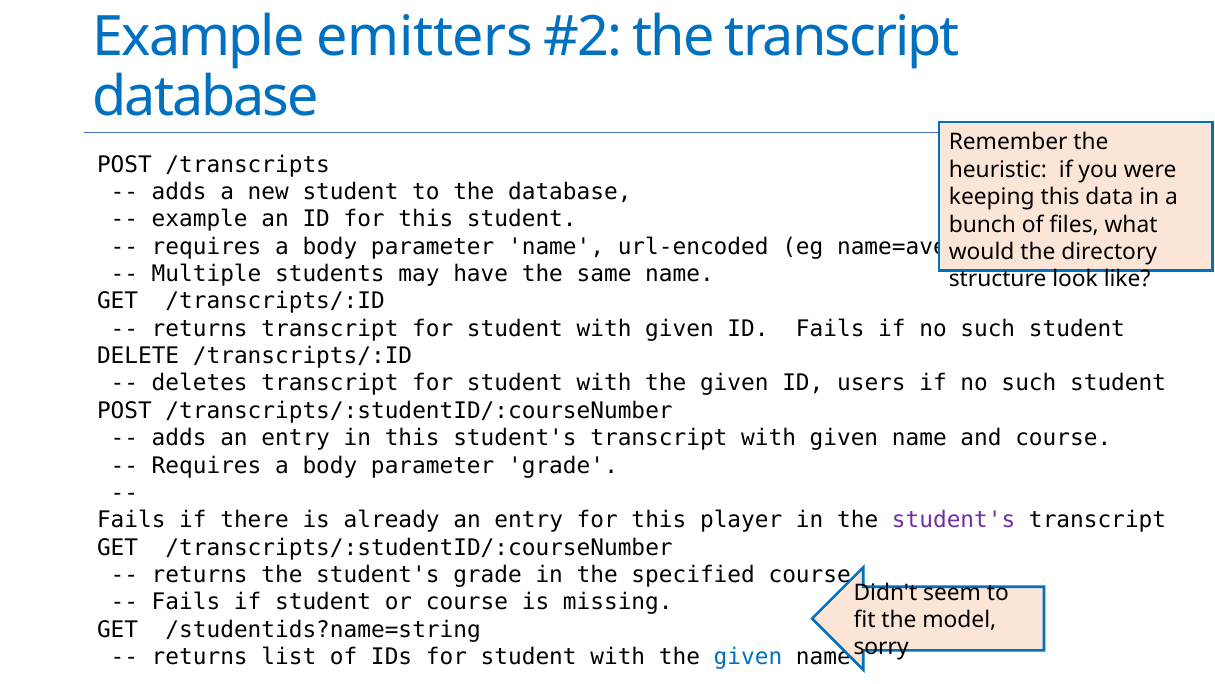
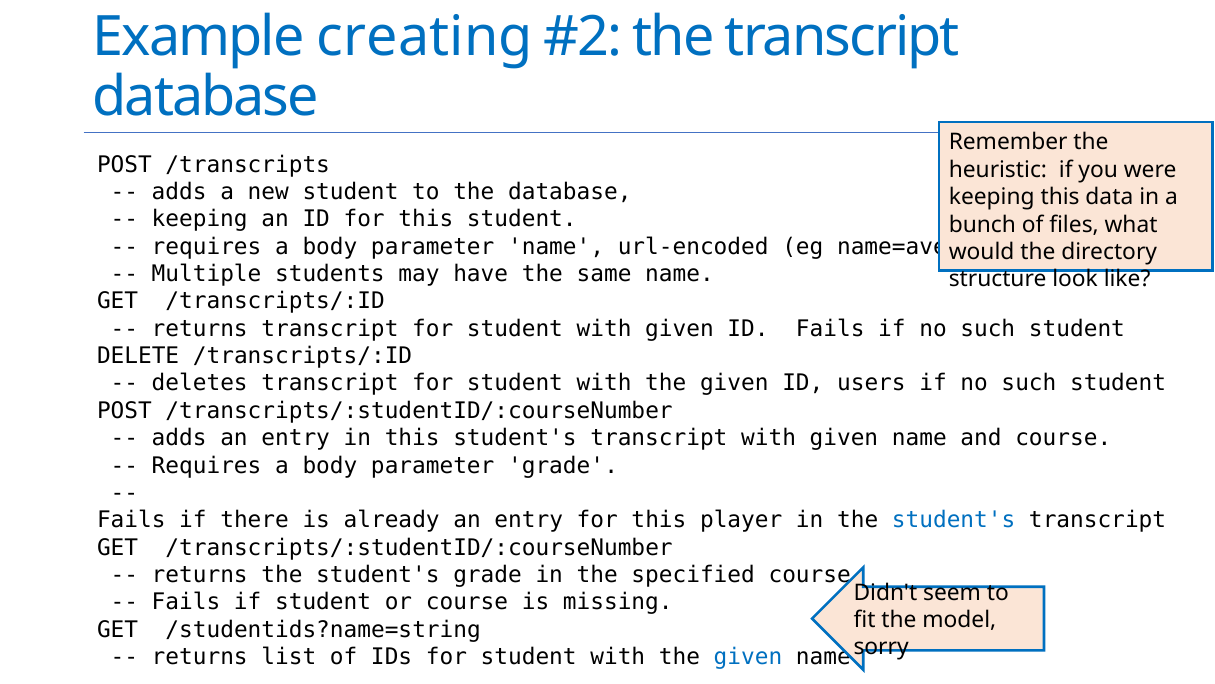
emitters: emitters -> creating
example at (200, 219): example -> keeping
student's at (954, 520) colour: purple -> blue
